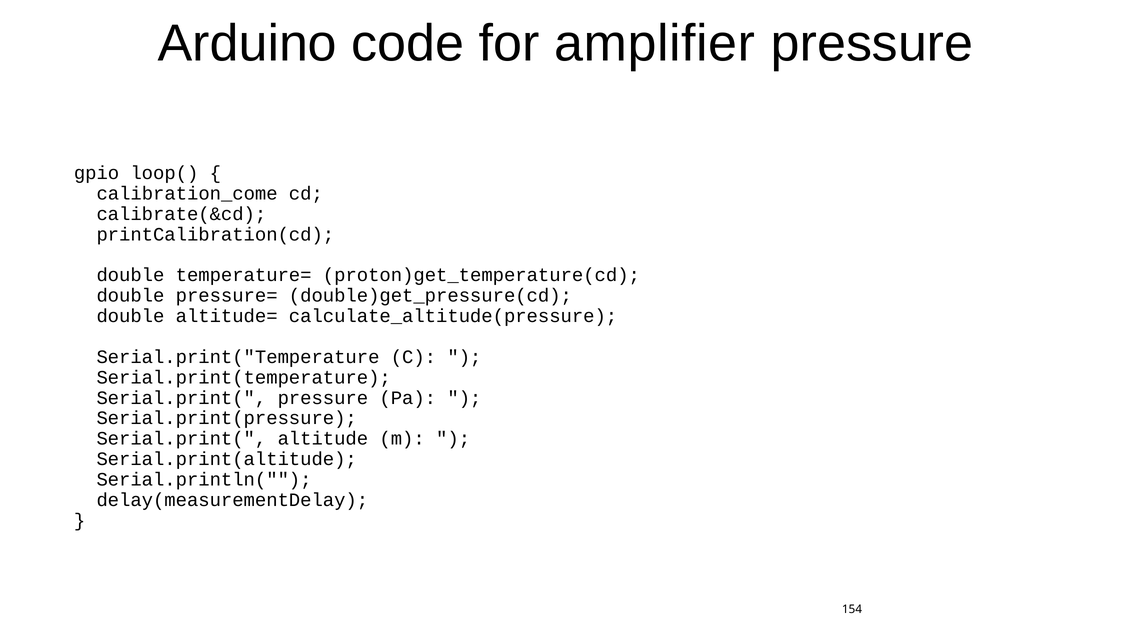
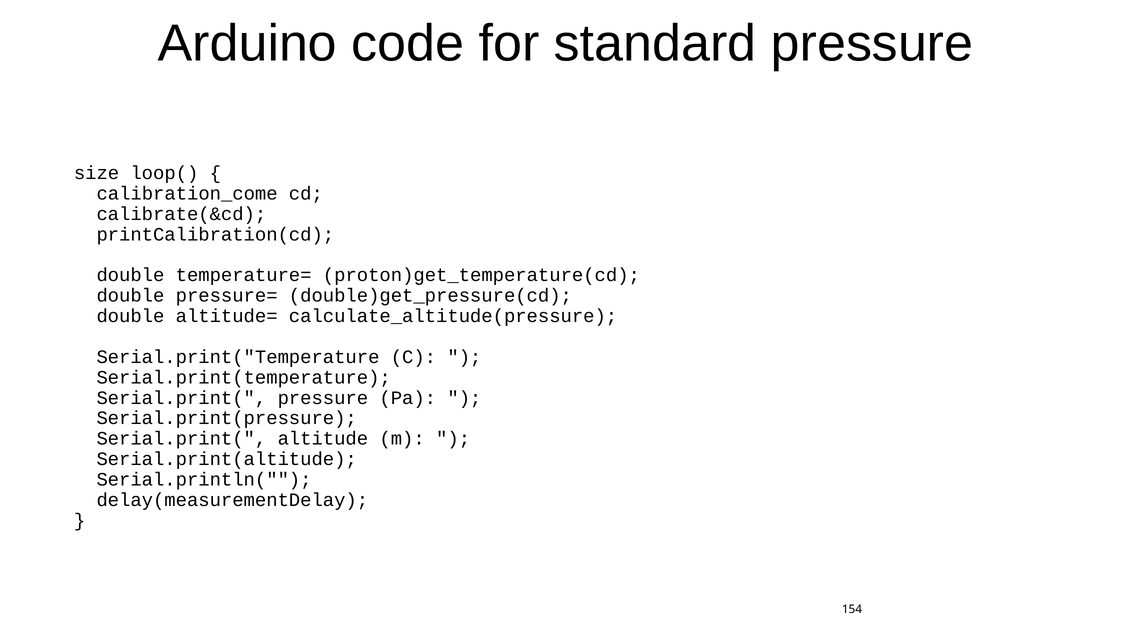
amplifier: amplifier -> standard
gpio: gpio -> size
